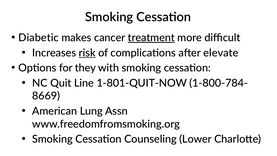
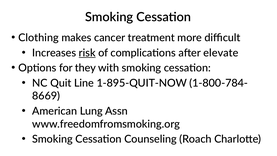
Diabetic: Diabetic -> Clothing
treatment underline: present -> none
1-801-QUIT-NOW: 1-801-QUIT-NOW -> 1-895-QUIT-NOW
Lower: Lower -> Roach
